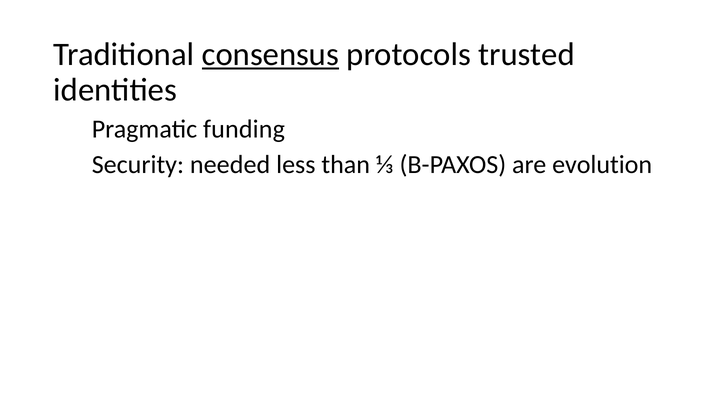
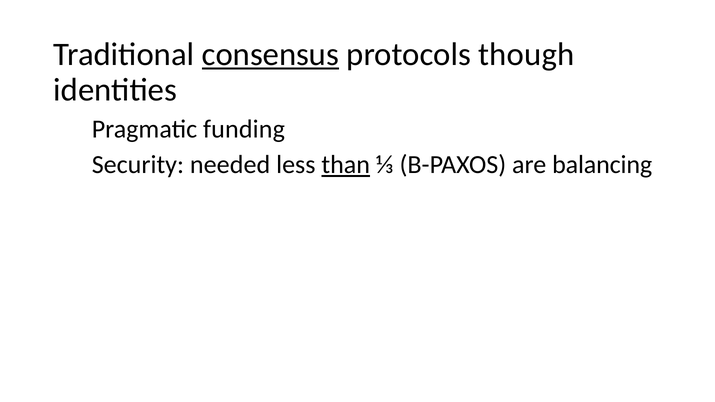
trusted: trusted -> though
than underline: none -> present
evolution: evolution -> balancing
